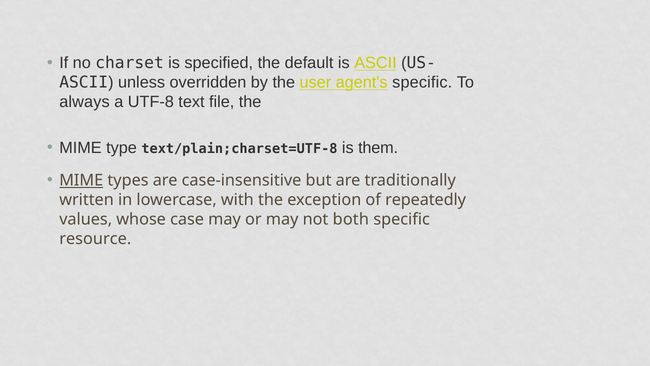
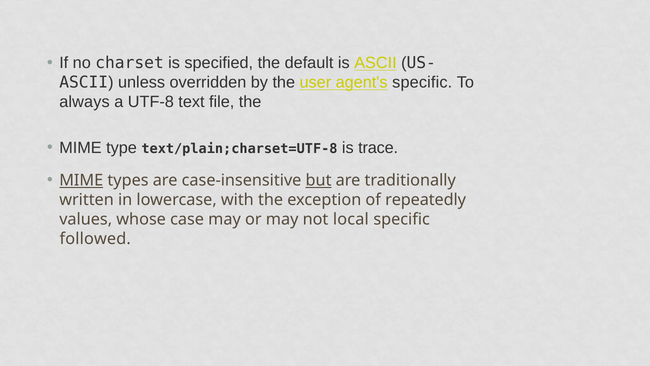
them: them -> trace
but underline: none -> present
both: both -> local
resource: resource -> followed
